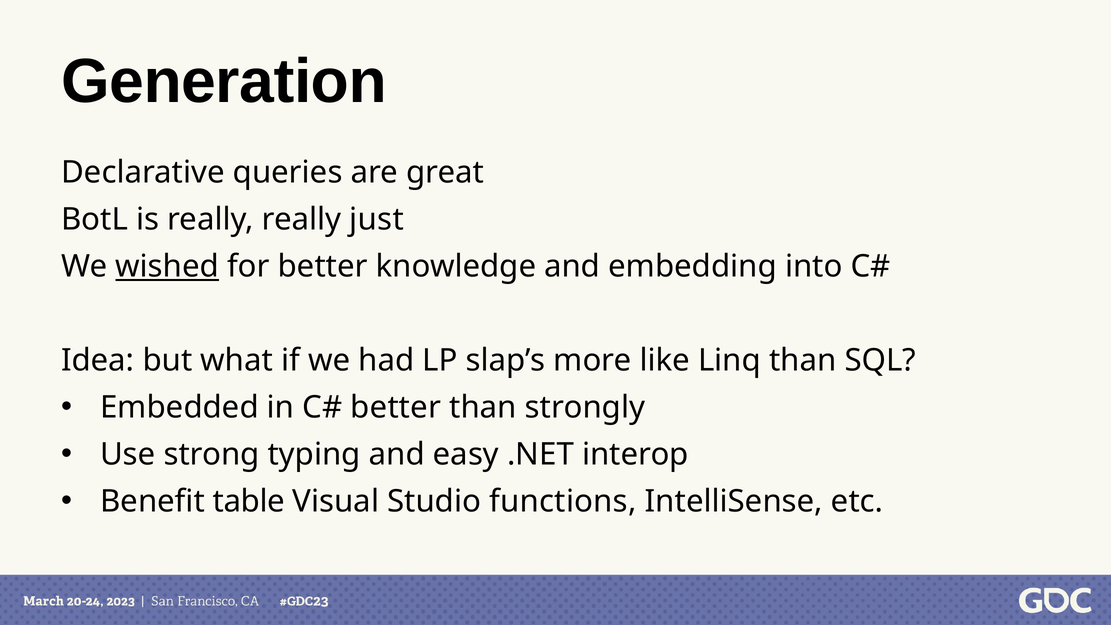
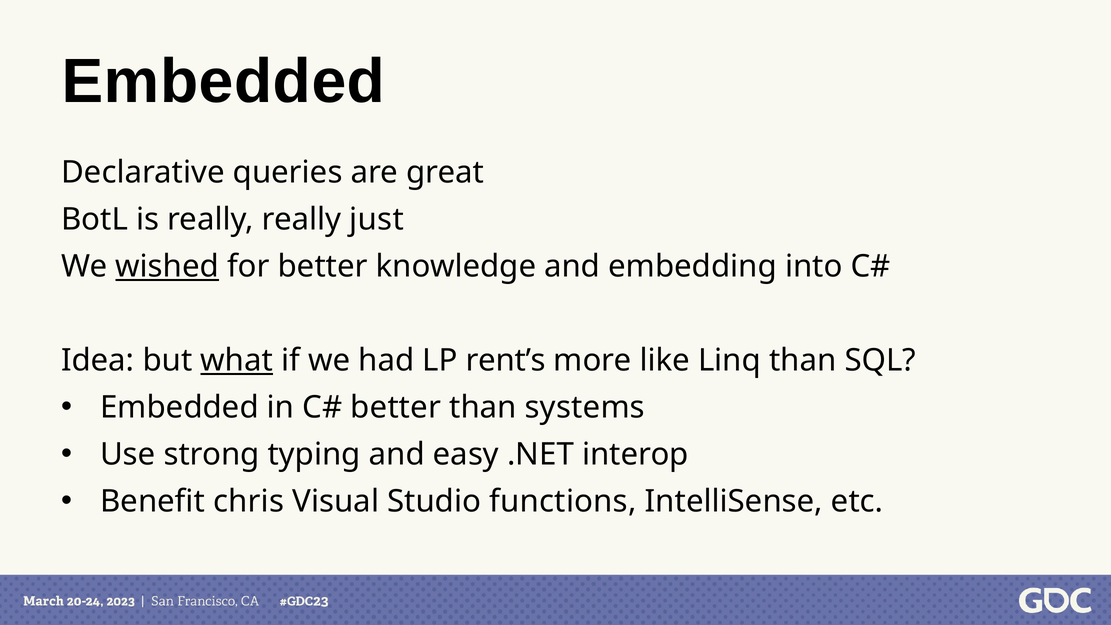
Generation at (224, 81): Generation -> Embedded
what underline: none -> present
slap’s: slap’s -> rent’s
strongly: strongly -> systems
table: table -> chris
